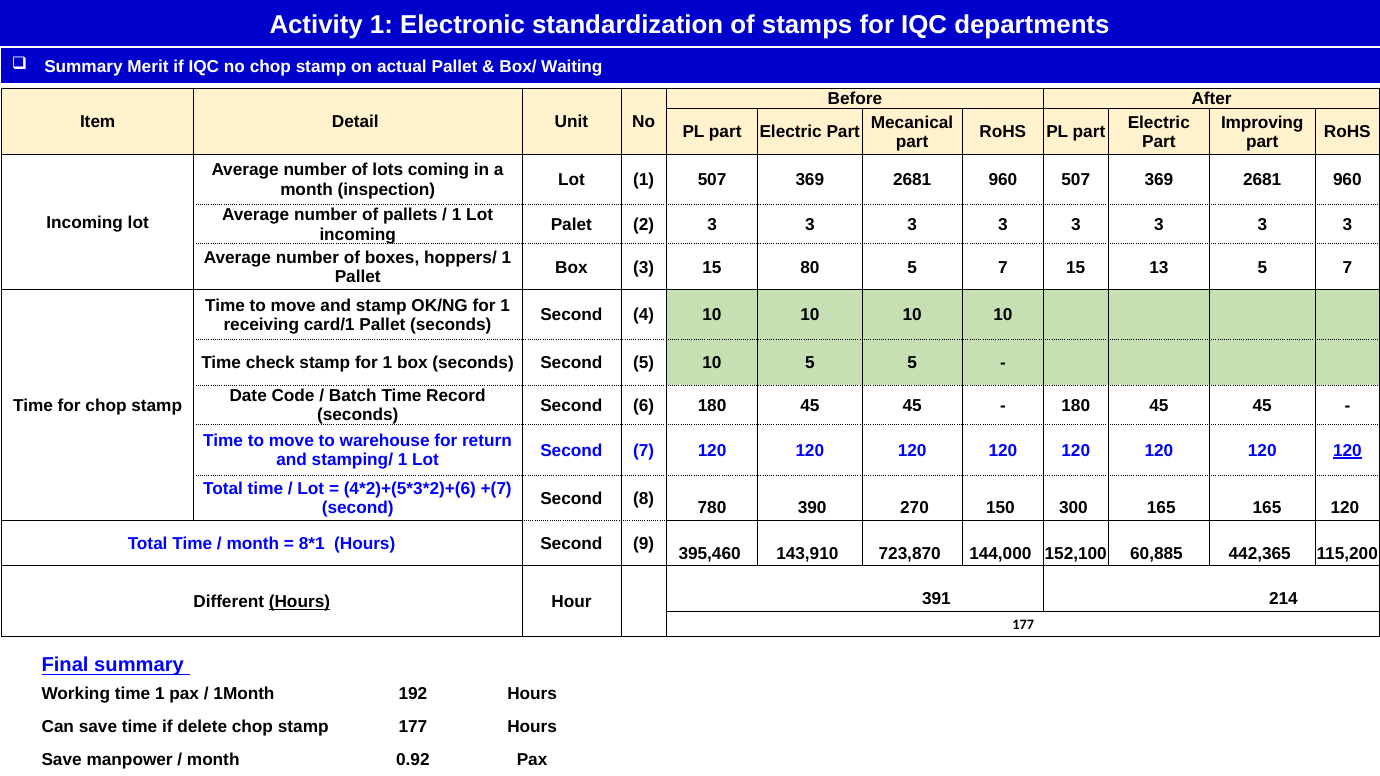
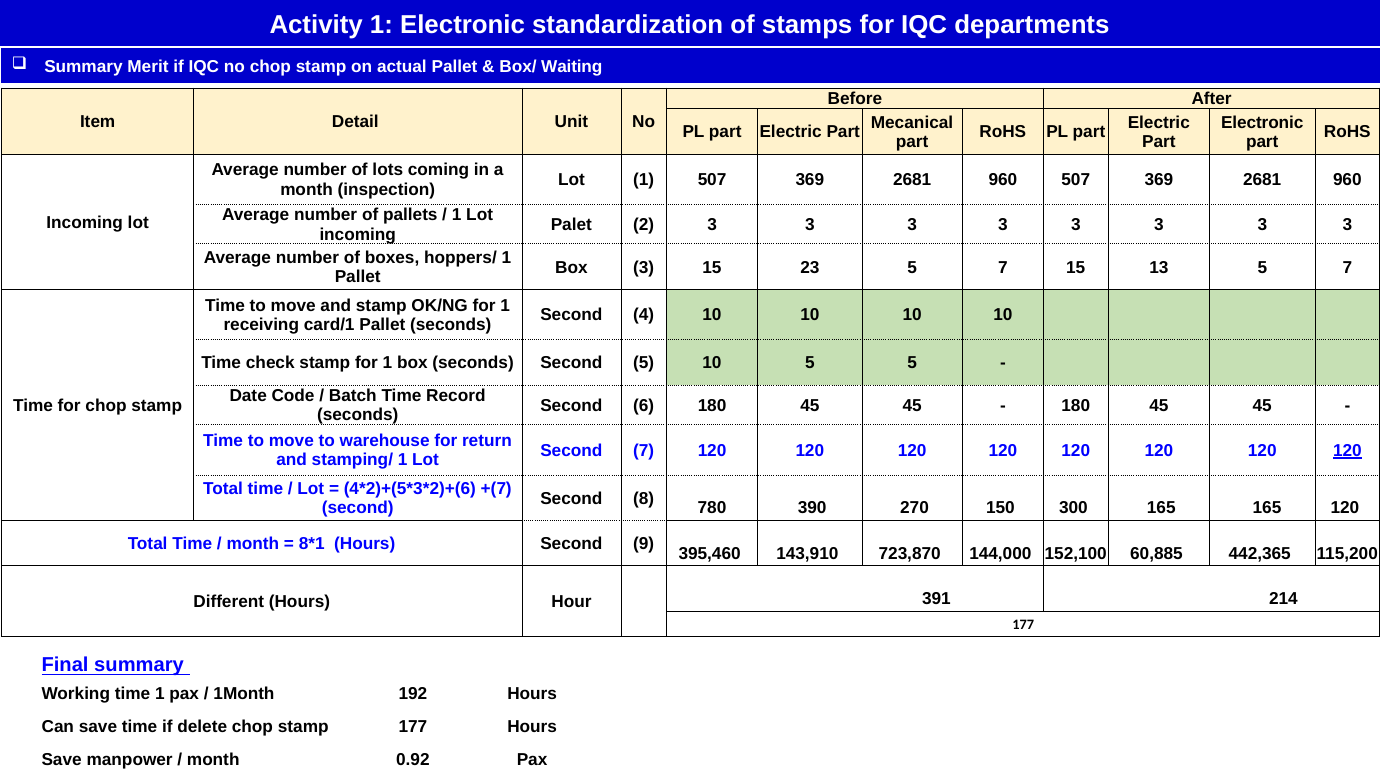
Improving at (1262, 122): Improving -> Electronic
80: 80 -> 23
Hours at (299, 602) underline: present -> none
